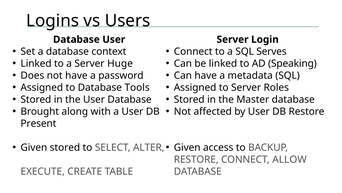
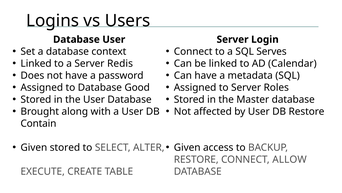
Huge: Huge -> Redis
Speaking: Speaking -> Calendar
Tools: Tools -> Good
Present: Present -> Contain
